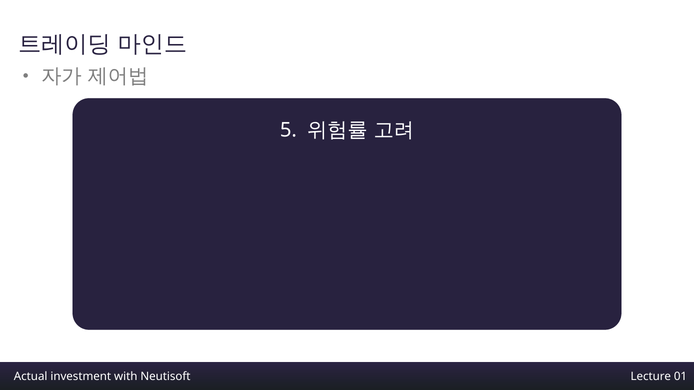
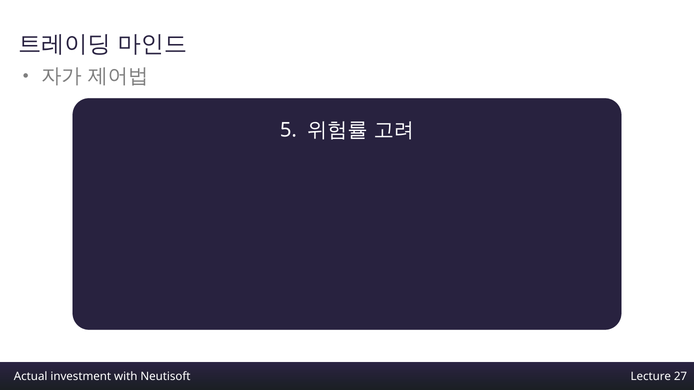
01: 01 -> 27
